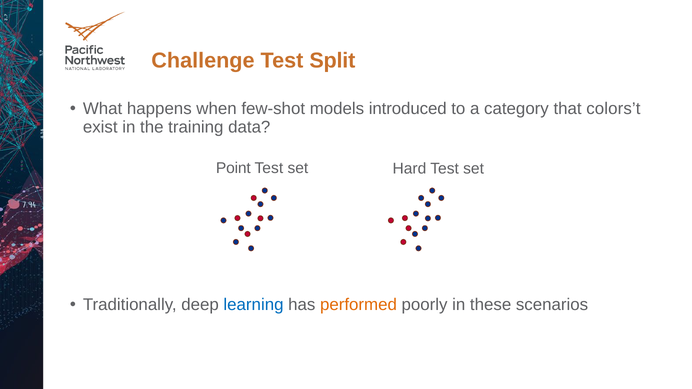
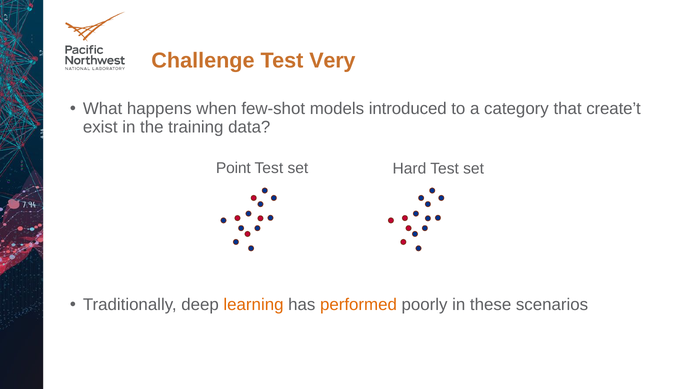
Split: Split -> Very
colors’t: colors’t -> create’t
learning colour: blue -> orange
